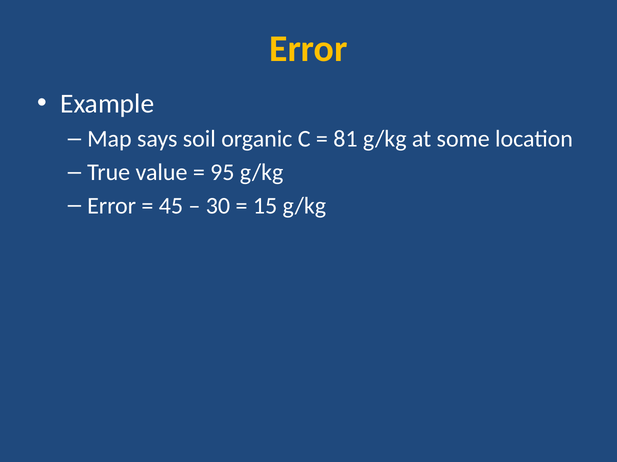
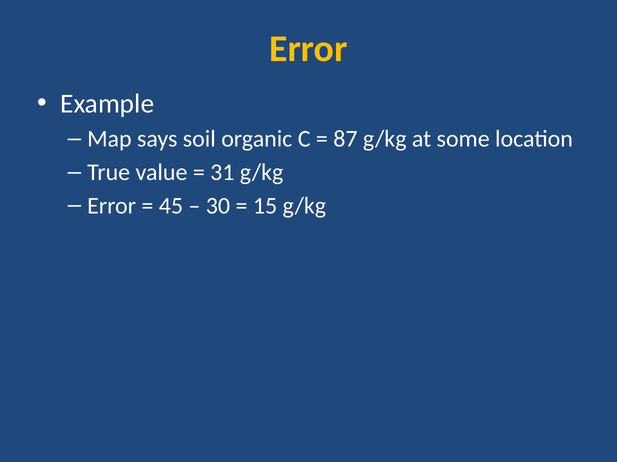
81: 81 -> 87
95: 95 -> 31
